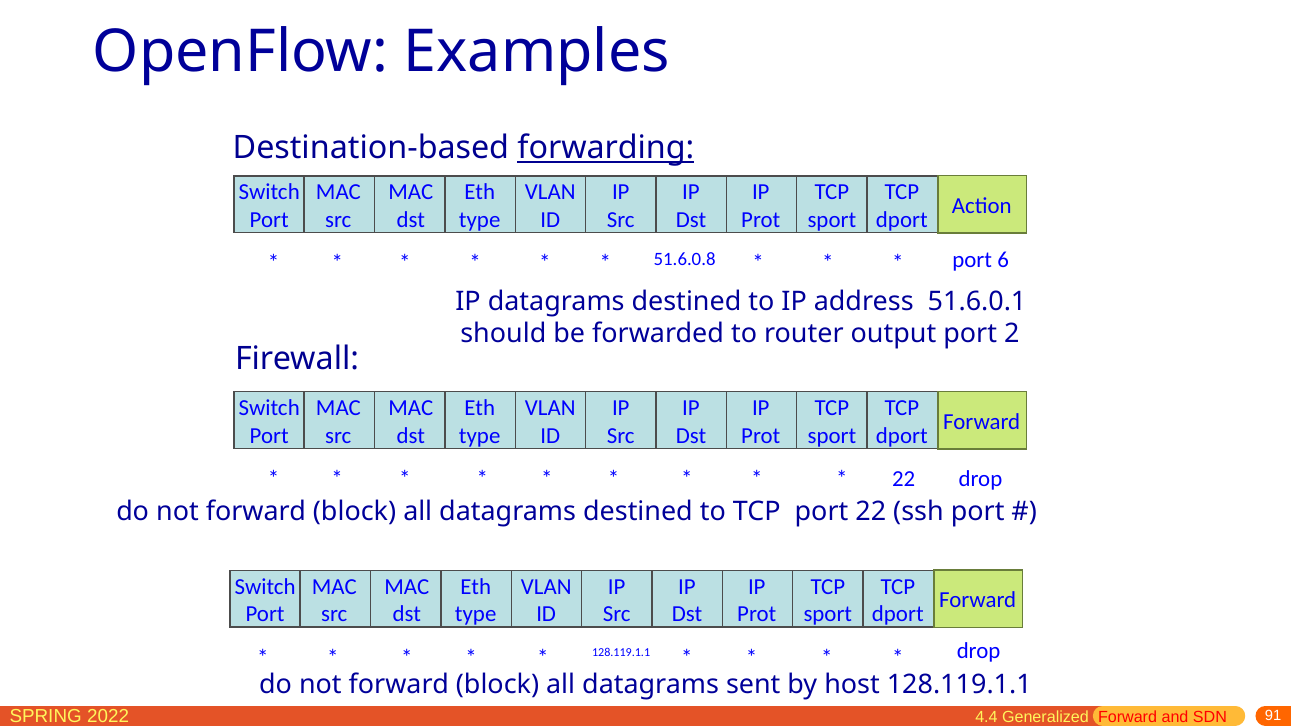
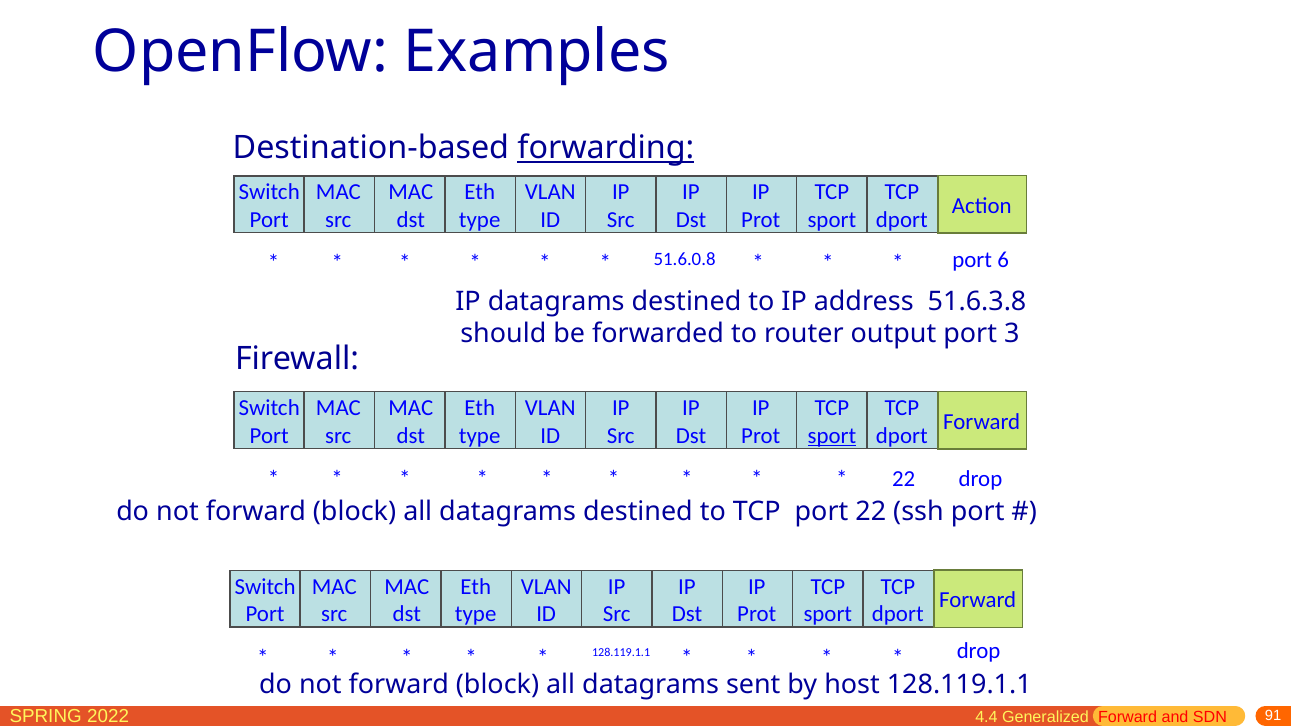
51.6.0.1: 51.6.0.1 -> 51.6.3.8
2: 2 -> 3
sport at (832, 436) underline: none -> present
